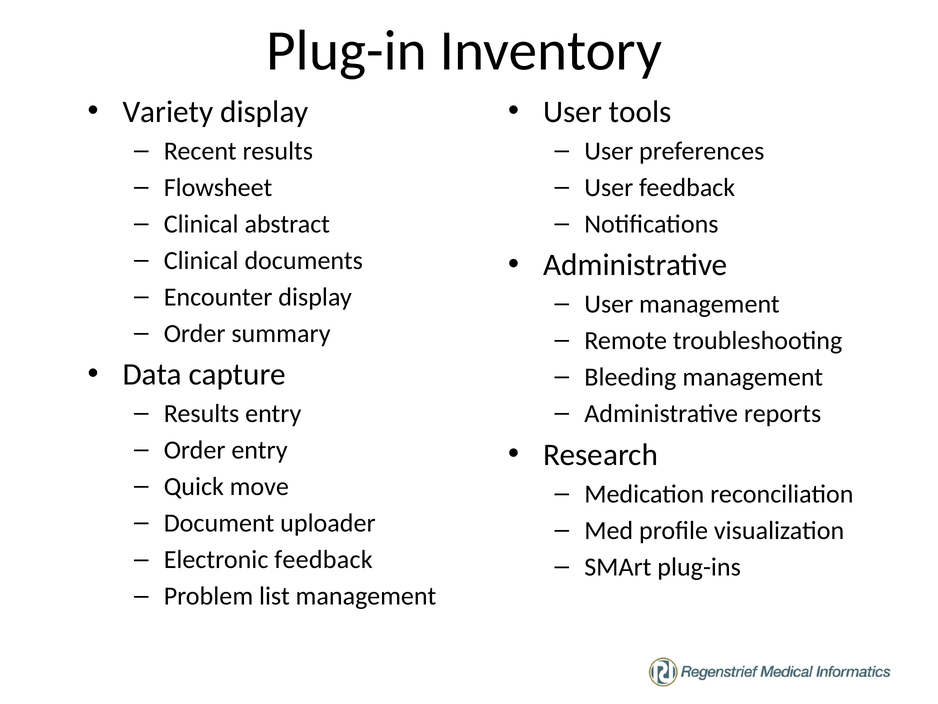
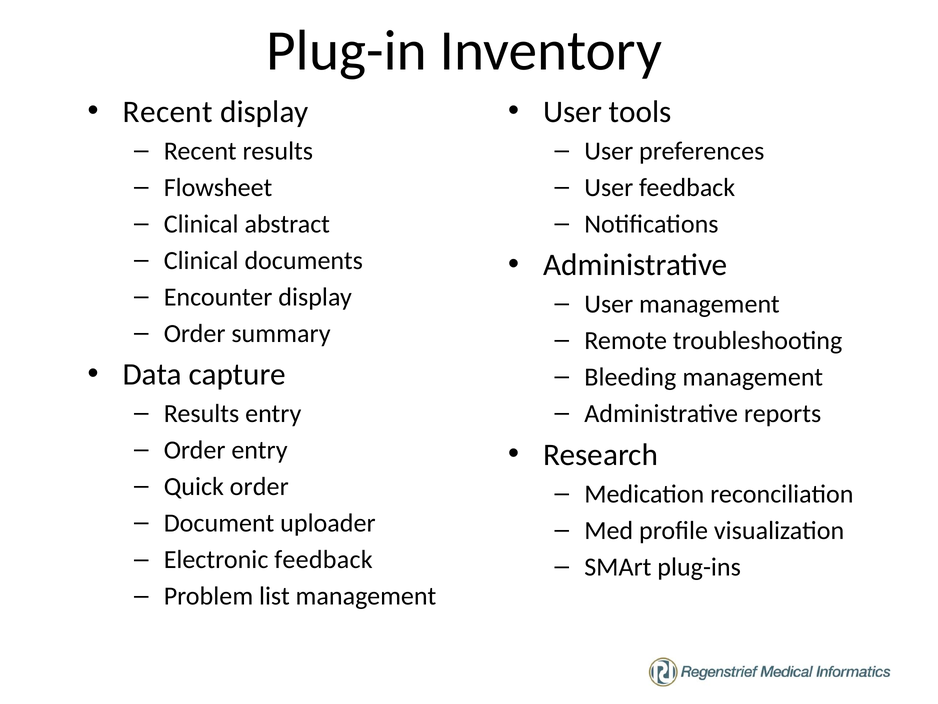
Variety at (168, 112): Variety -> Recent
Quick move: move -> order
